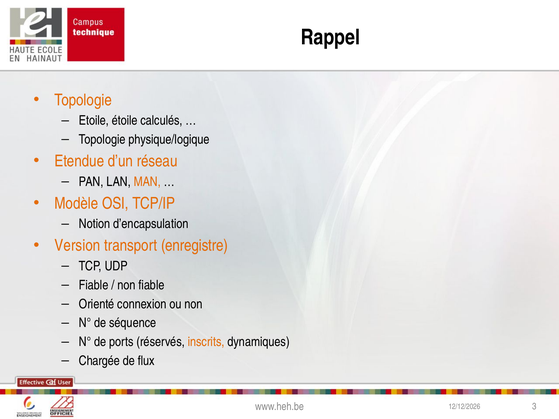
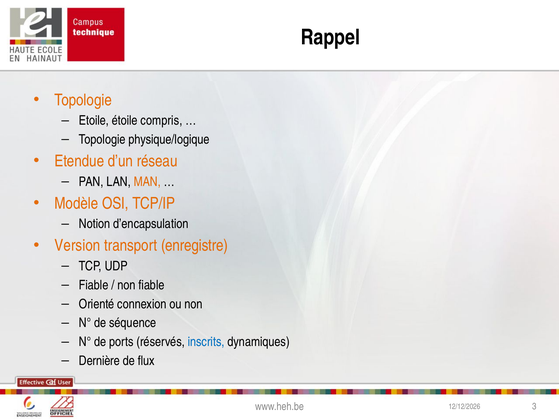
calculés: calculés -> compris
inscrits colour: orange -> blue
Chargée: Chargée -> Dernière
